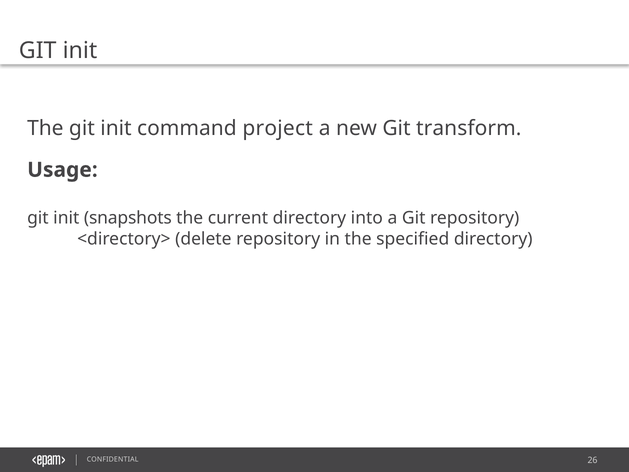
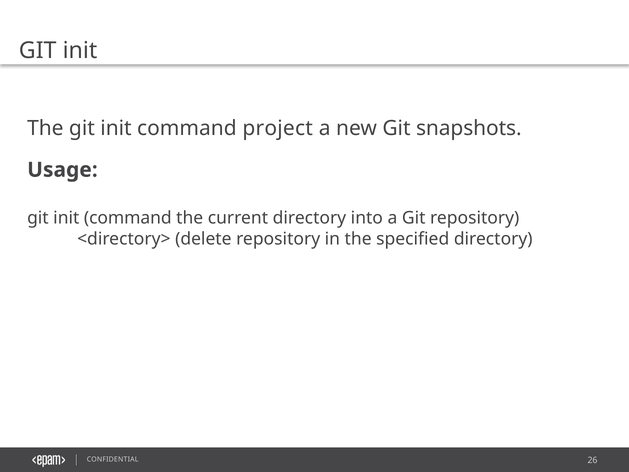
transform: transform -> snapshots
snapshots at (128, 218): snapshots -> command
